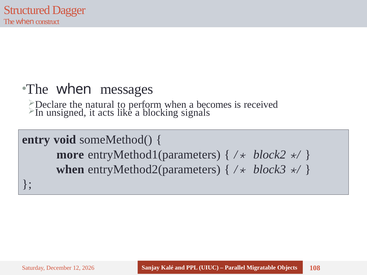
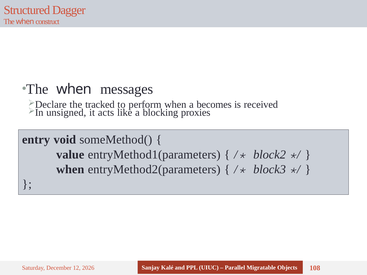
natural: natural -> tracked
signals: signals -> proxies
more: more -> value
